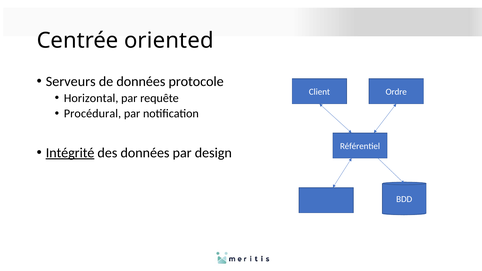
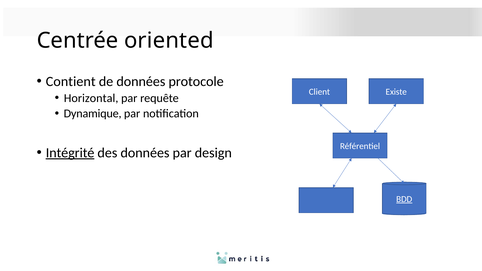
Serveurs: Serveurs -> Contient
Ordre: Ordre -> Existe
Procédural: Procédural -> Dynamique
BDD underline: none -> present
